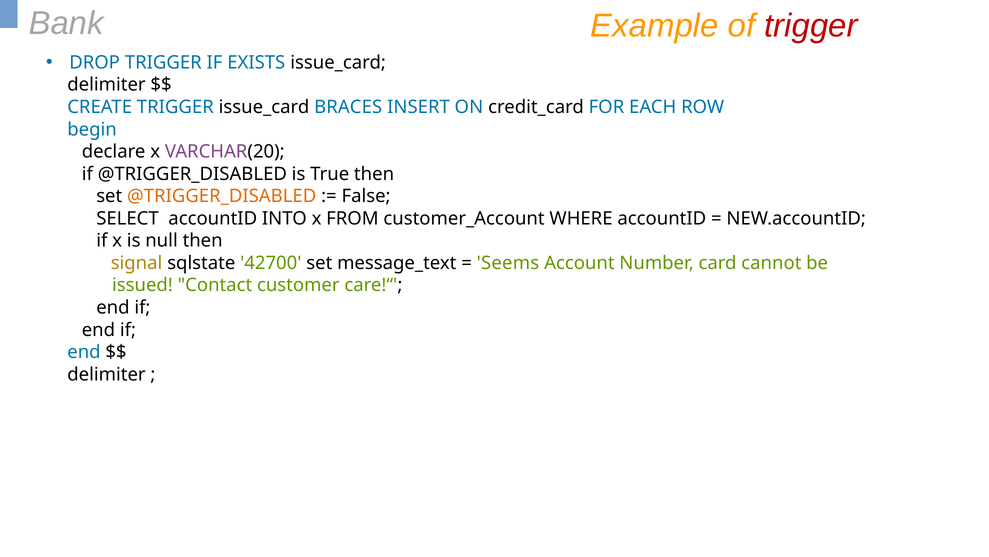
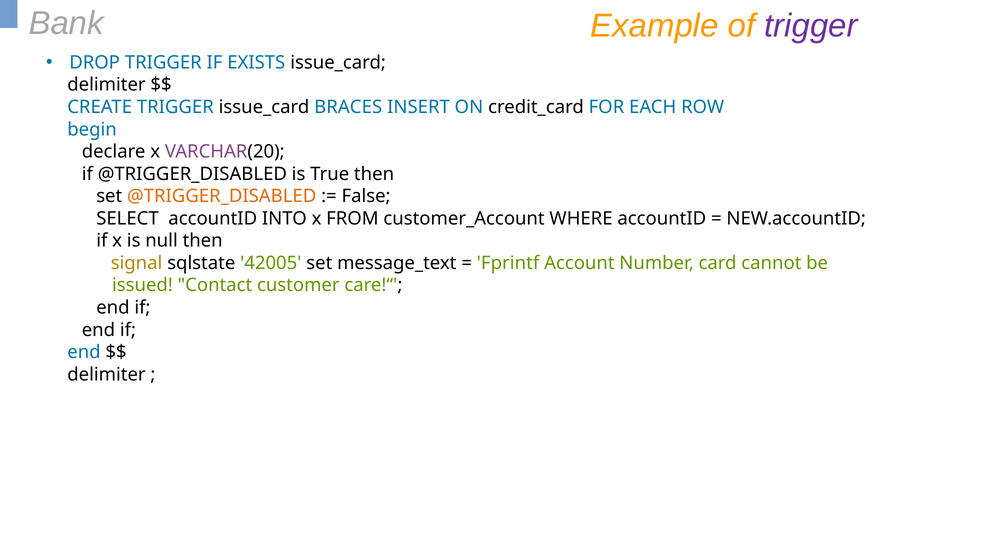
trigger at (811, 26) colour: red -> purple
42700: 42700 -> 42005
Seems: Seems -> Fprintf
